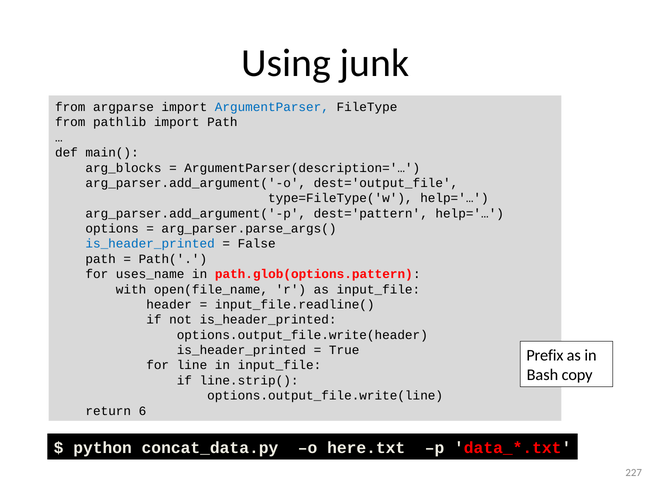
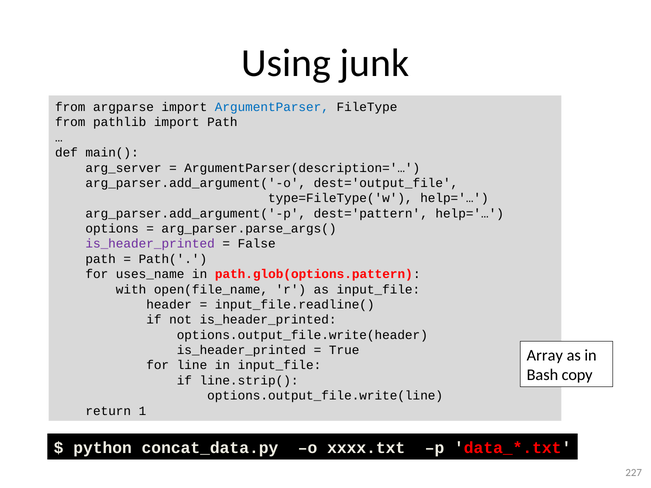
arg_blocks: arg_blocks -> arg_server
is_header_printed at (150, 244) colour: blue -> purple
Prefix: Prefix -> Array
6: 6 -> 1
here.txt: here.txt -> xxxx.txt
